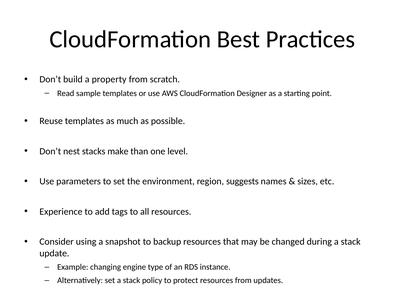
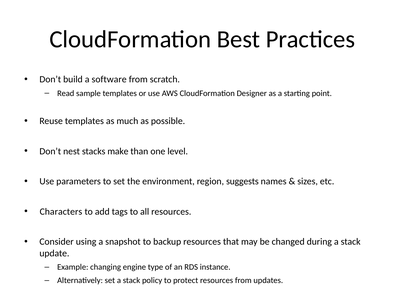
property: property -> software
Experience: Experience -> Characters
